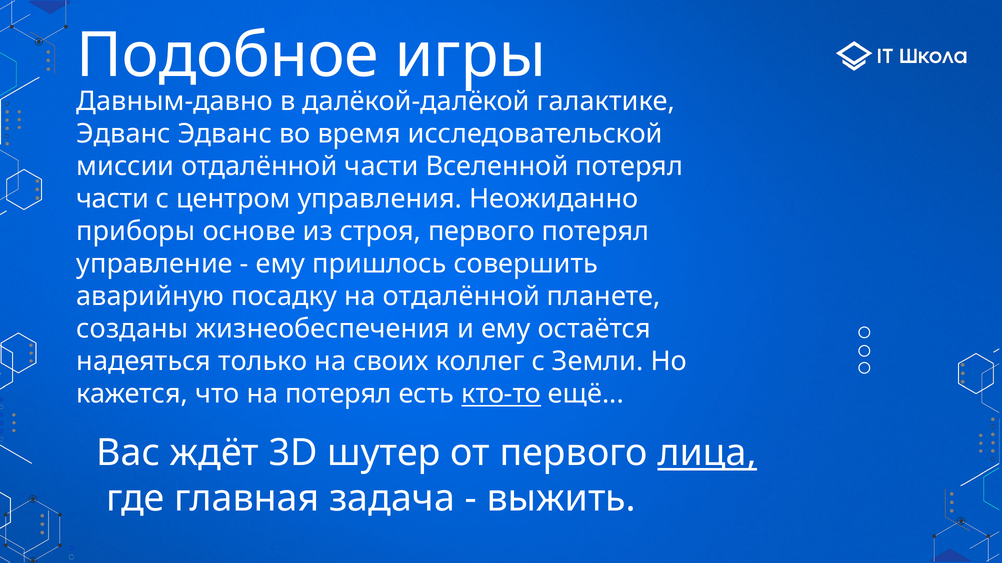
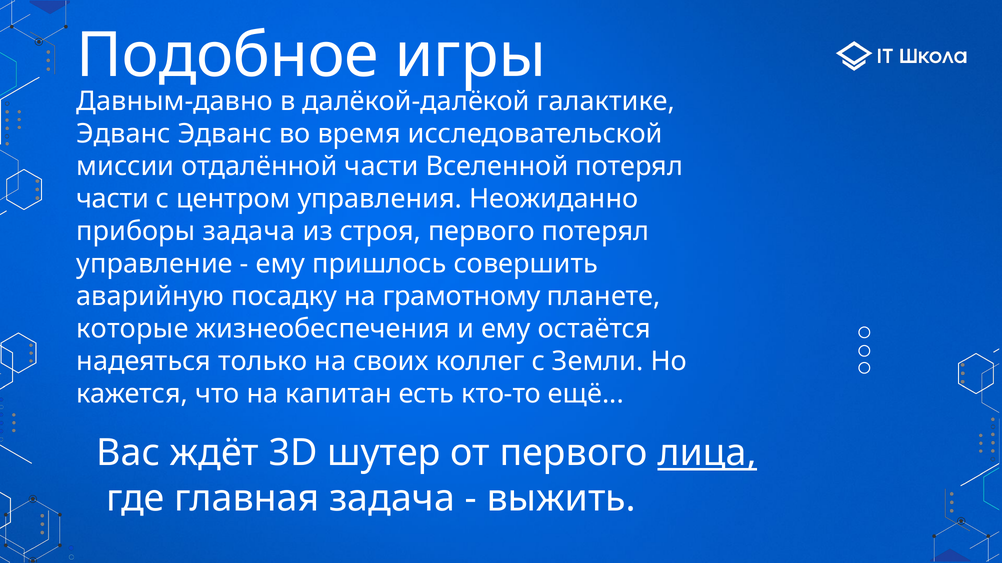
приборы основе: основе -> задача
на отдалённой: отдалённой -> грамотному
созданы: созданы -> которые
на потерял: потерял -> капитан
кто-то underline: present -> none
